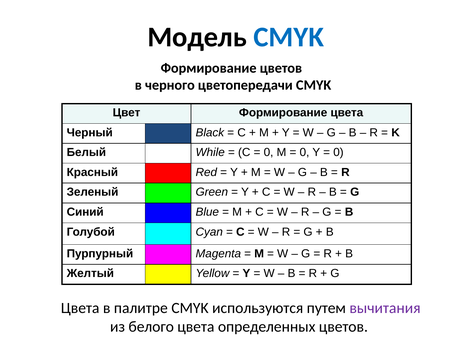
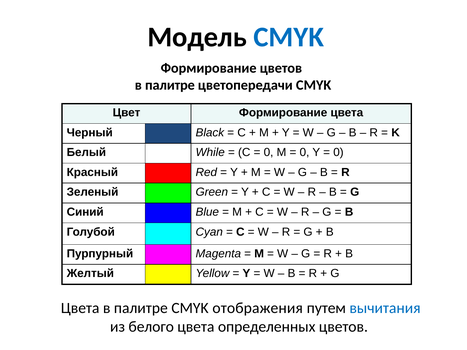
черного at (170, 85): черного -> палитре
используются: используются -> отображения
вычитания colour: purple -> blue
